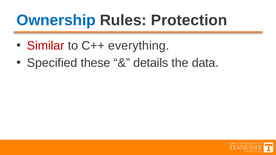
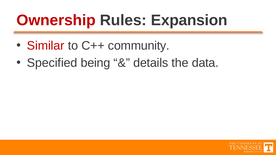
Ownership colour: blue -> red
Protection: Protection -> Expansion
everything: everything -> community
these: these -> being
